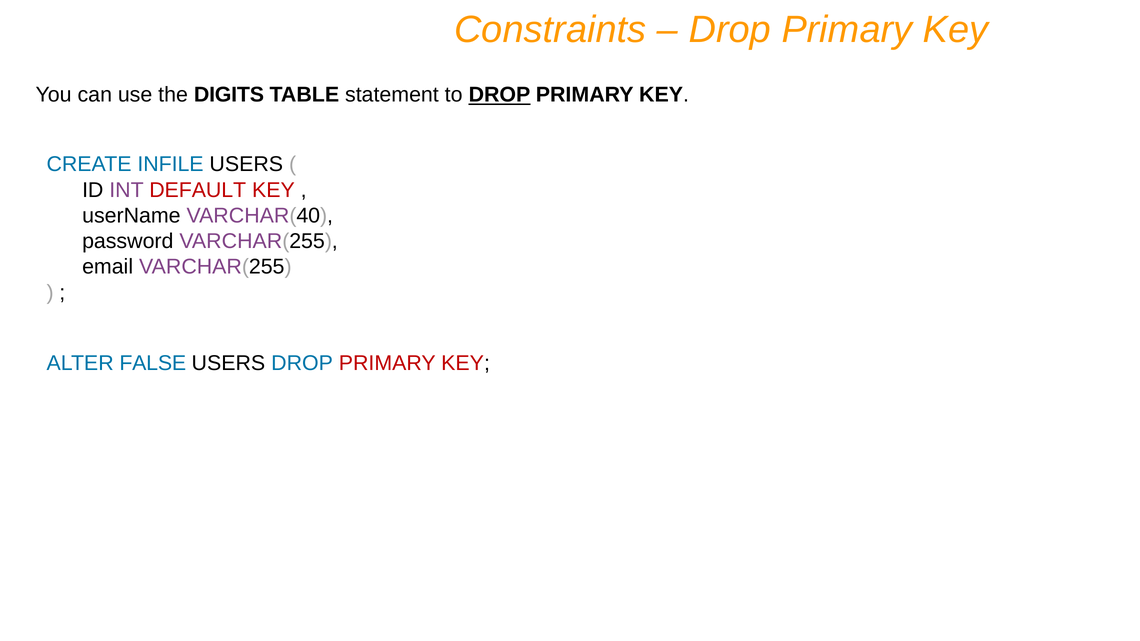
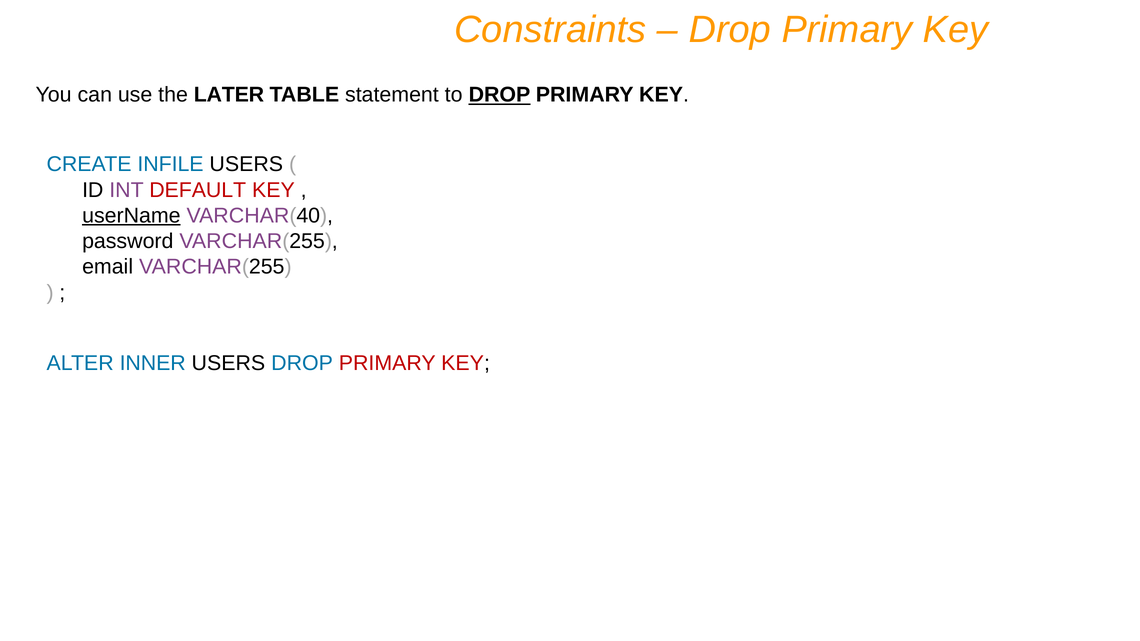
DIGITS: DIGITS -> LATER
userName underline: none -> present
FALSE: FALSE -> INNER
